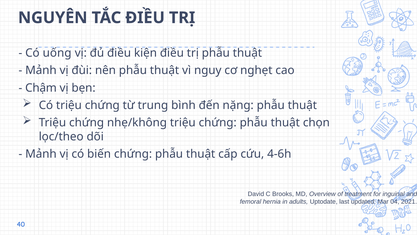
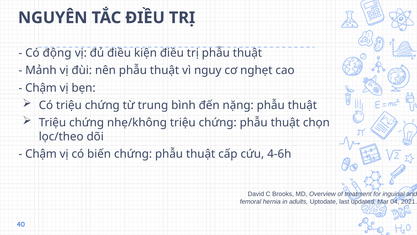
uống: uống -> động
Mảnh at (41, 154): Mảnh -> Chậm
